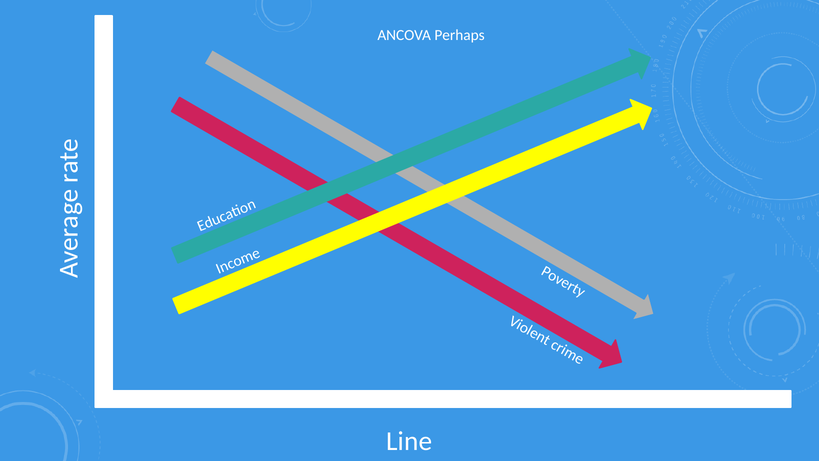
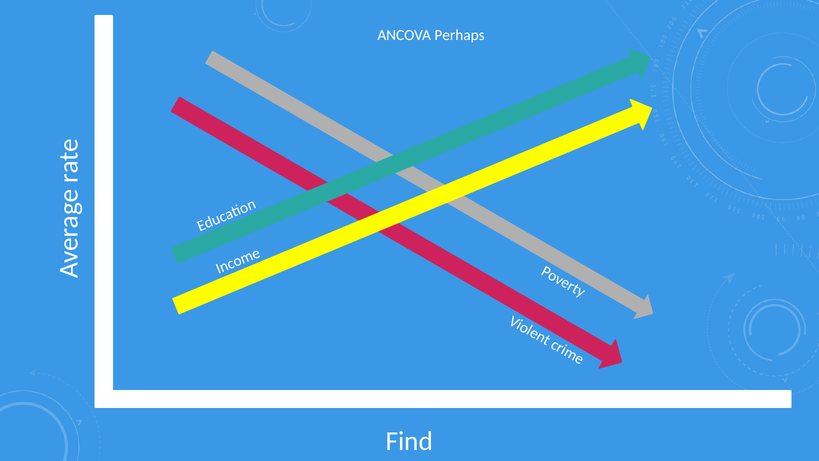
Line: Line -> Find
